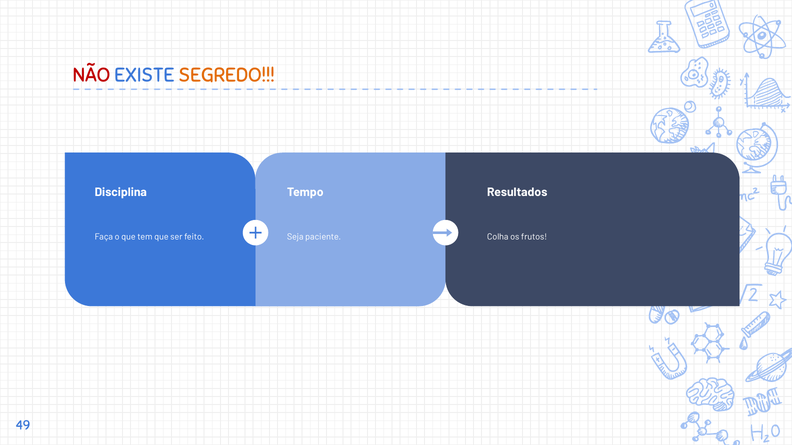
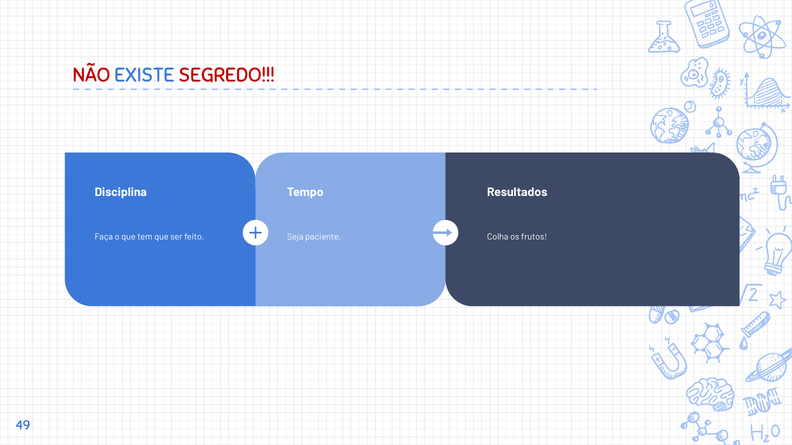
SEGREDO colour: orange -> red
